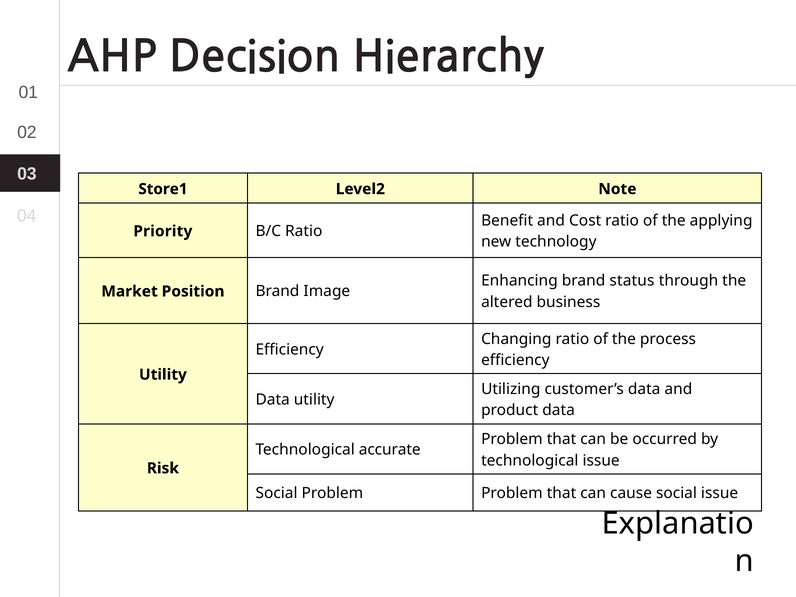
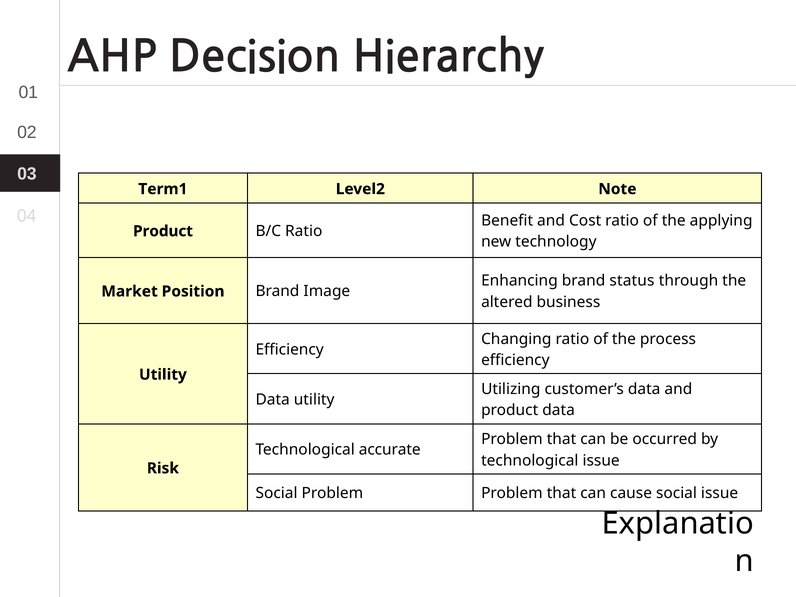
Store1: Store1 -> Term1
Priority at (163, 231): Priority -> Product
